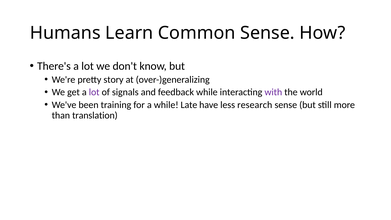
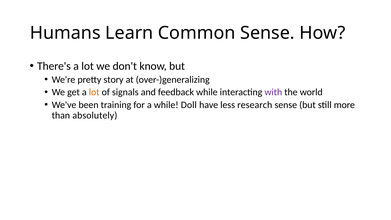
lot at (94, 92) colour: purple -> orange
Late: Late -> Doll
translation: translation -> absolutely
